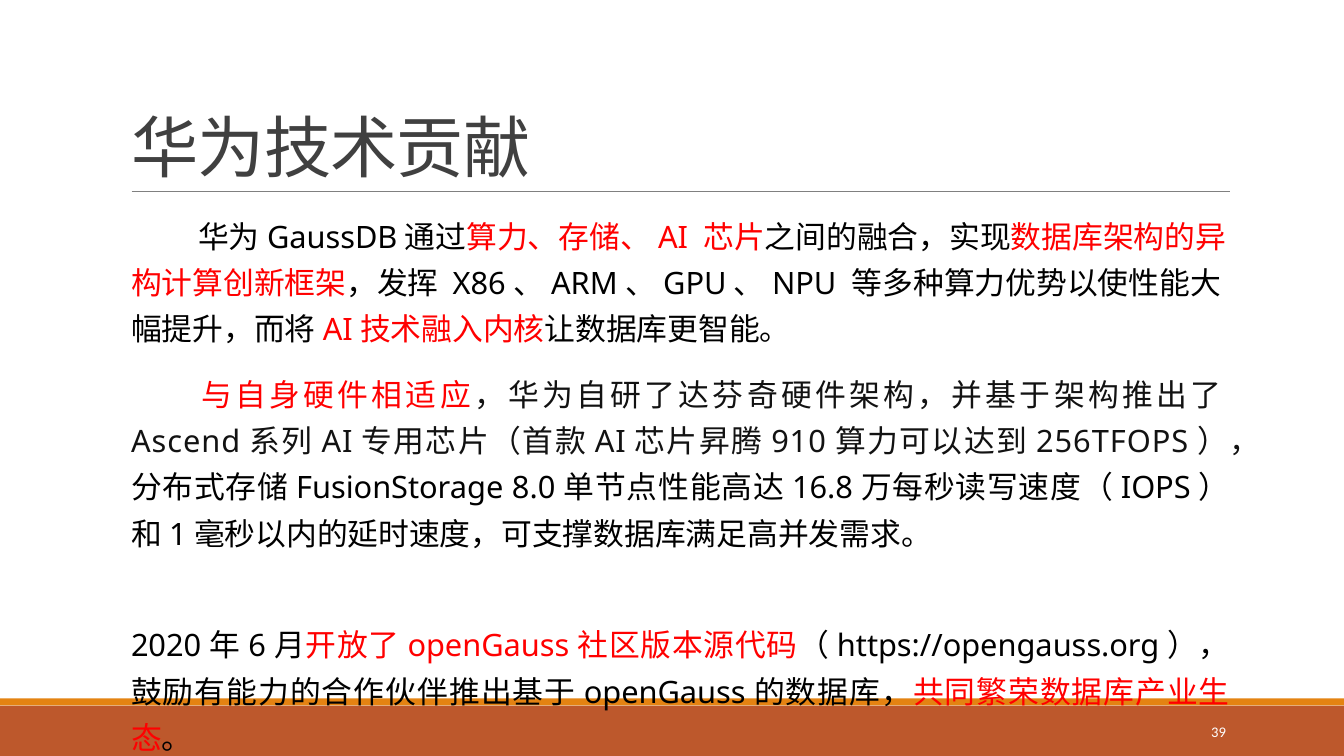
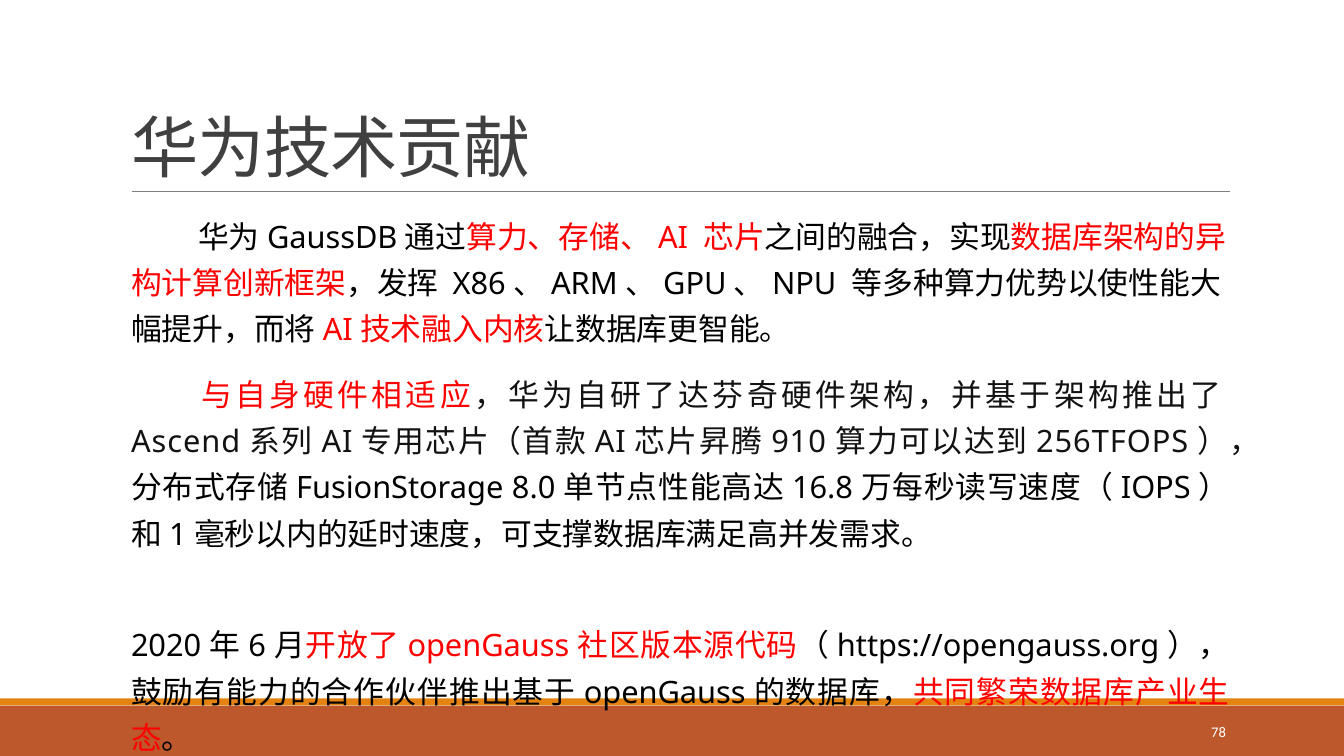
39: 39 -> 78
